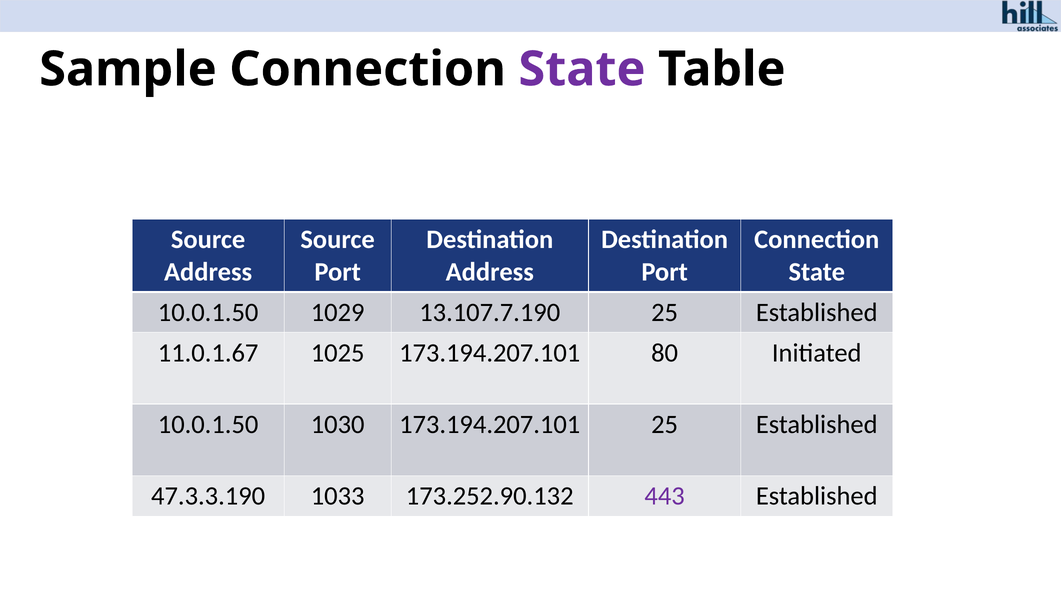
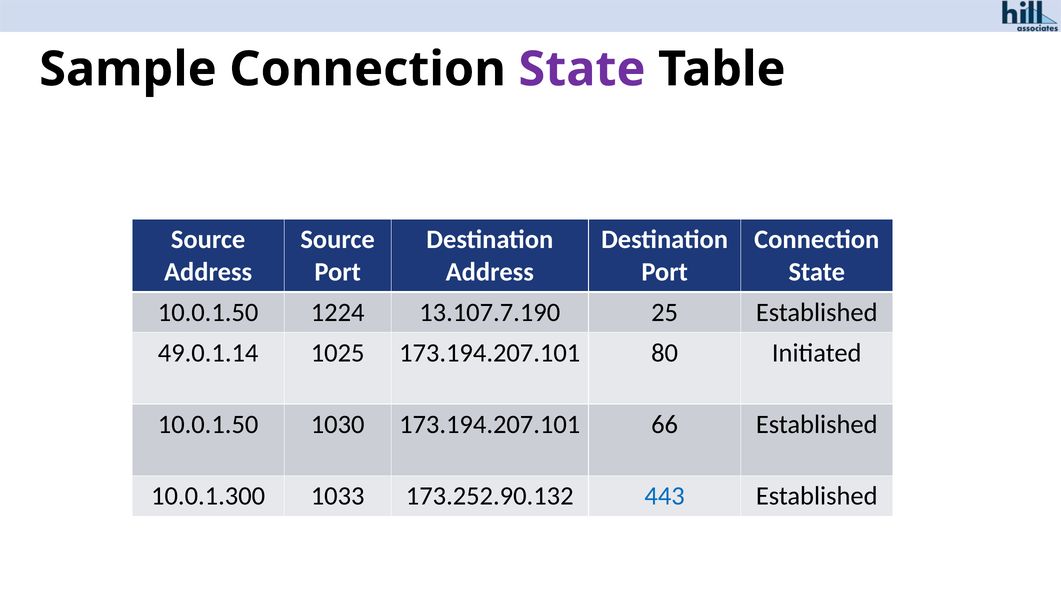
1029: 1029 -> 1224
11.0.1.67: 11.0.1.67 -> 49.0.1.14
173.194.207.101 25: 25 -> 66
47.3.3.190: 47.3.3.190 -> 10.0.1.300
443 colour: purple -> blue
